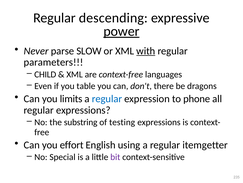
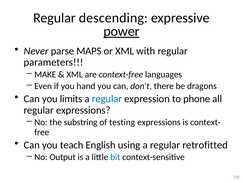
SLOW: SLOW -> MAPS
with underline: present -> none
CHILD: CHILD -> MAKE
table: table -> hand
effort: effort -> teach
itemgetter: itemgetter -> retrofitted
Special: Special -> Output
bit colour: purple -> blue
